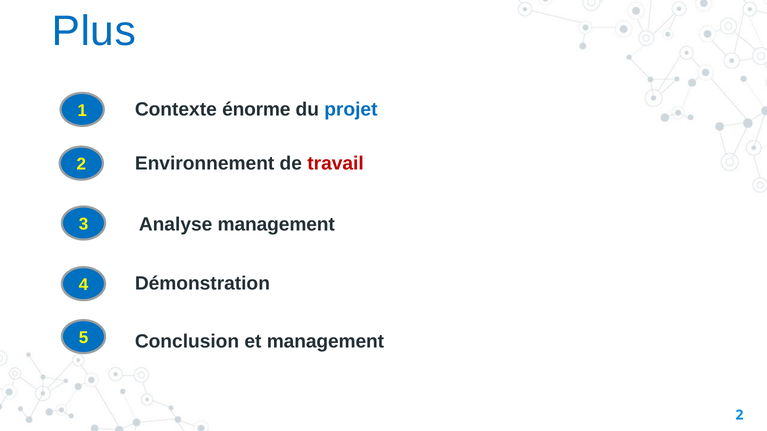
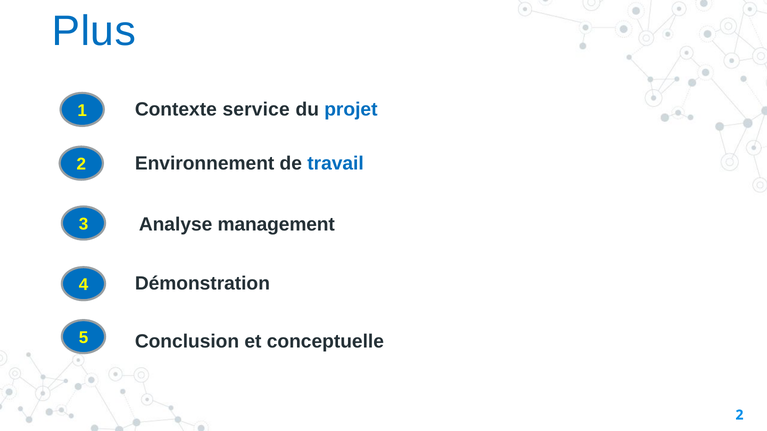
énorme: énorme -> service
travail colour: red -> blue
et management: management -> conceptuelle
